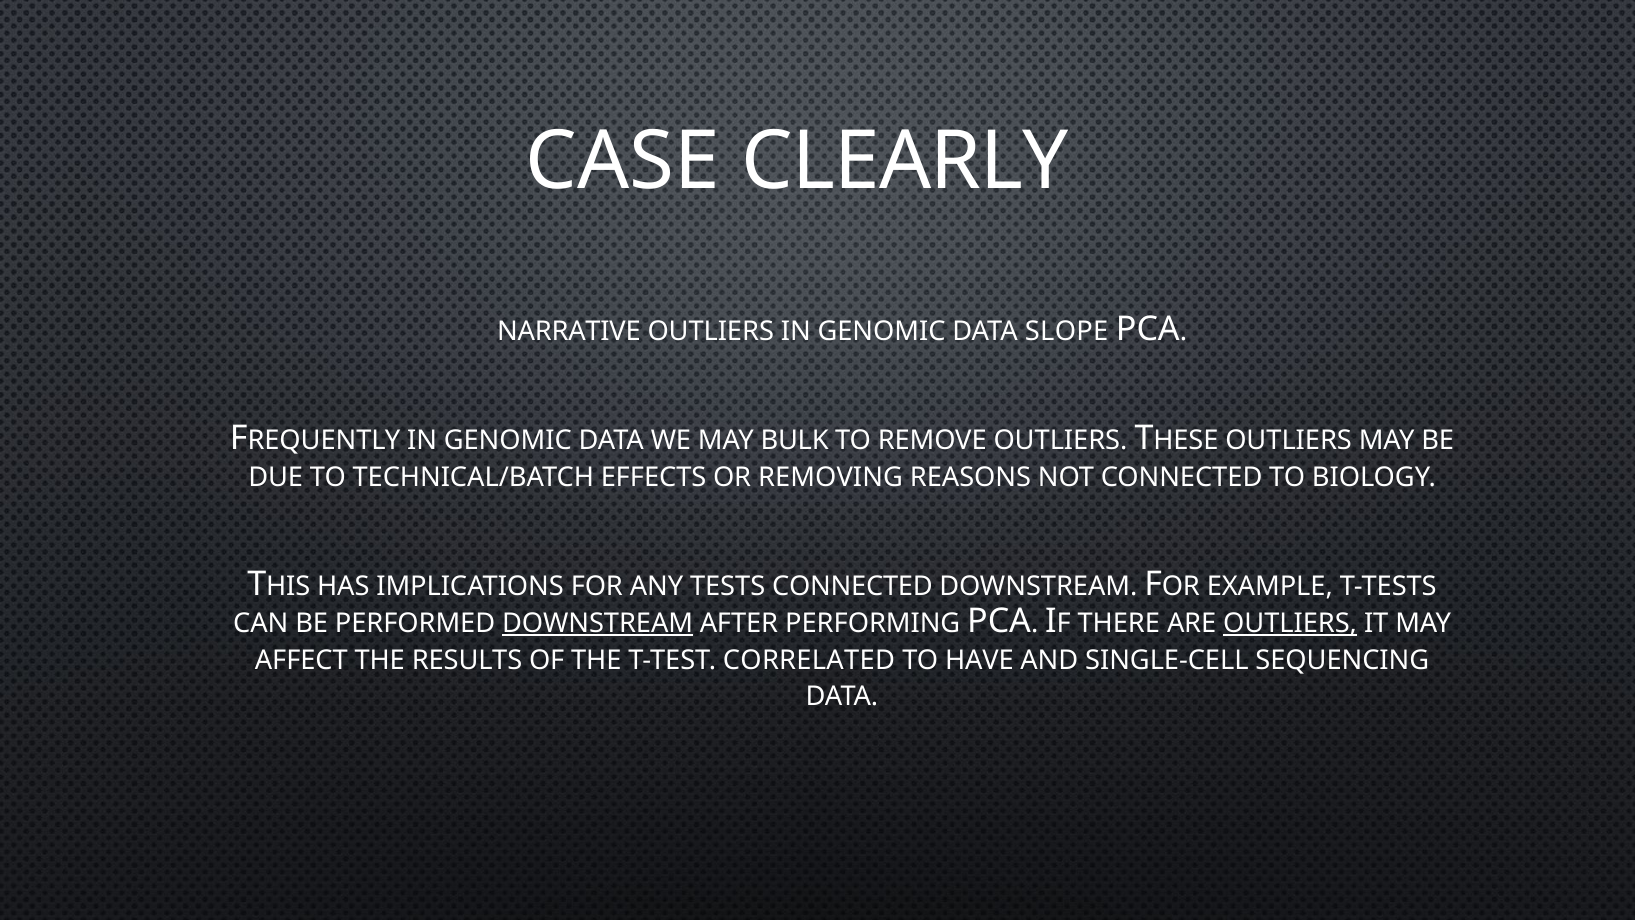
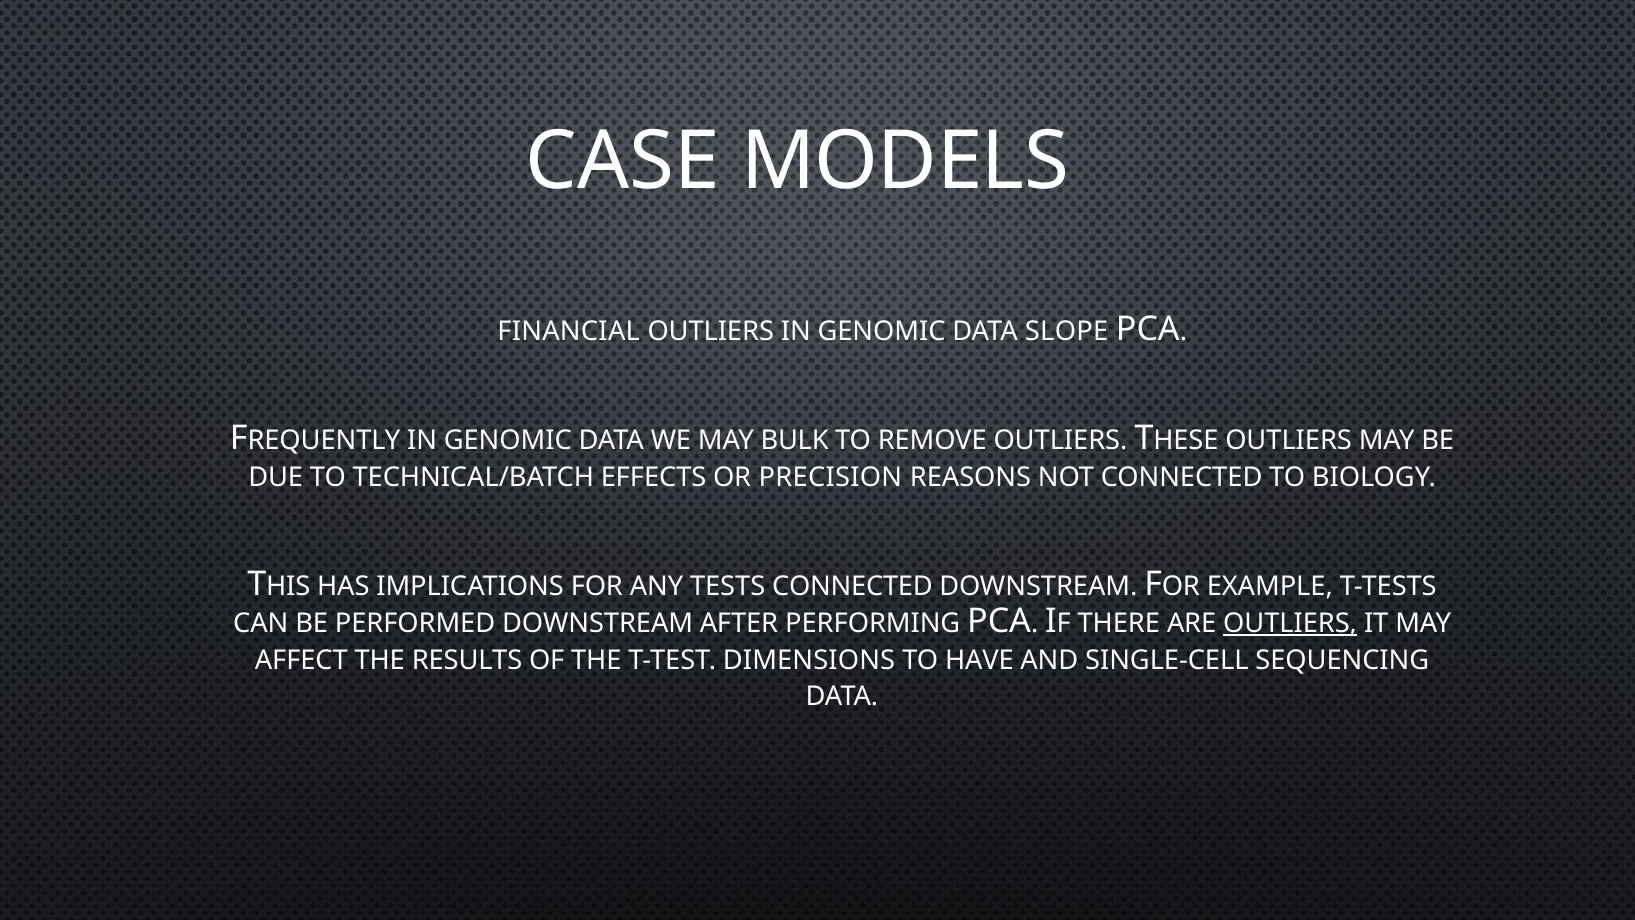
CLEARLY: CLEARLY -> MODELS
NARRATIVE: NARRATIVE -> FINANCIAL
REMOVING: REMOVING -> PRECISION
DOWNSTREAM at (598, 623) underline: present -> none
CORRELATED: CORRELATED -> DIMENSIONS
